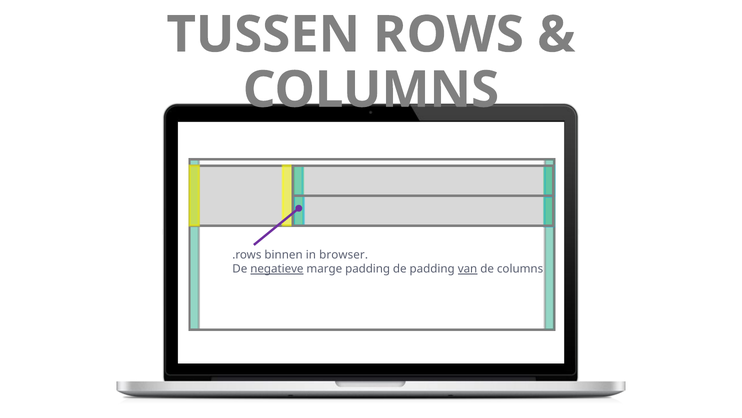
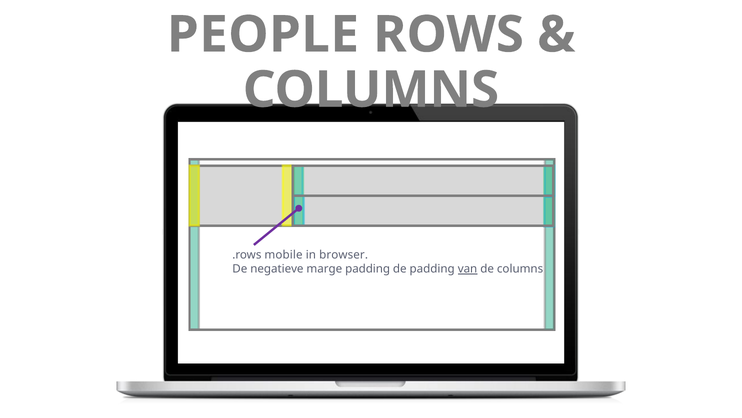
TUSSEN: TUSSEN -> PEOPLE
binnen: binnen -> mobile
negatieve underline: present -> none
